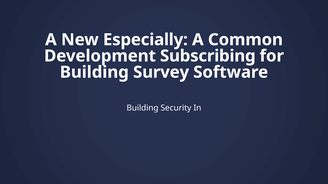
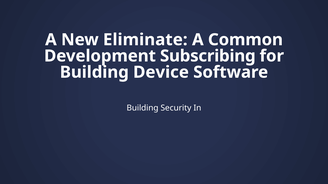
Especially: Especially -> Eliminate
Survey: Survey -> Device
